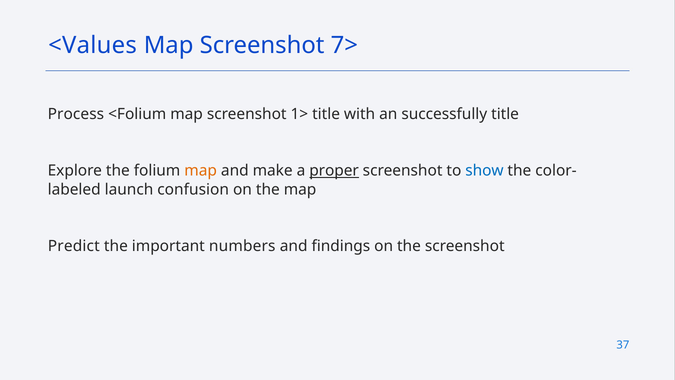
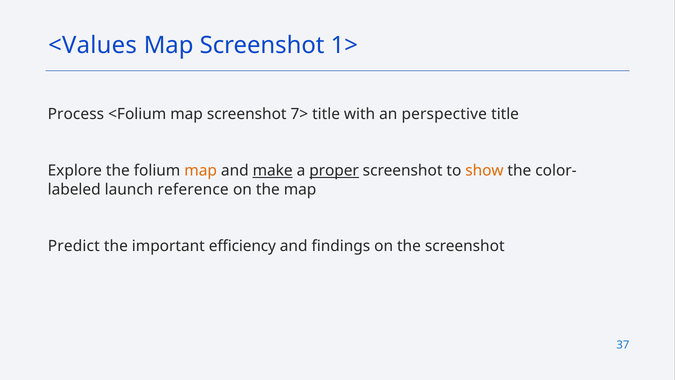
7>: 7> -> 1>
1>: 1> -> 7>
successfully: successfully -> perspective
make underline: none -> present
show colour: blue -> orange
confusion: confusion -> reference
numbers: numbers -> efficiency
